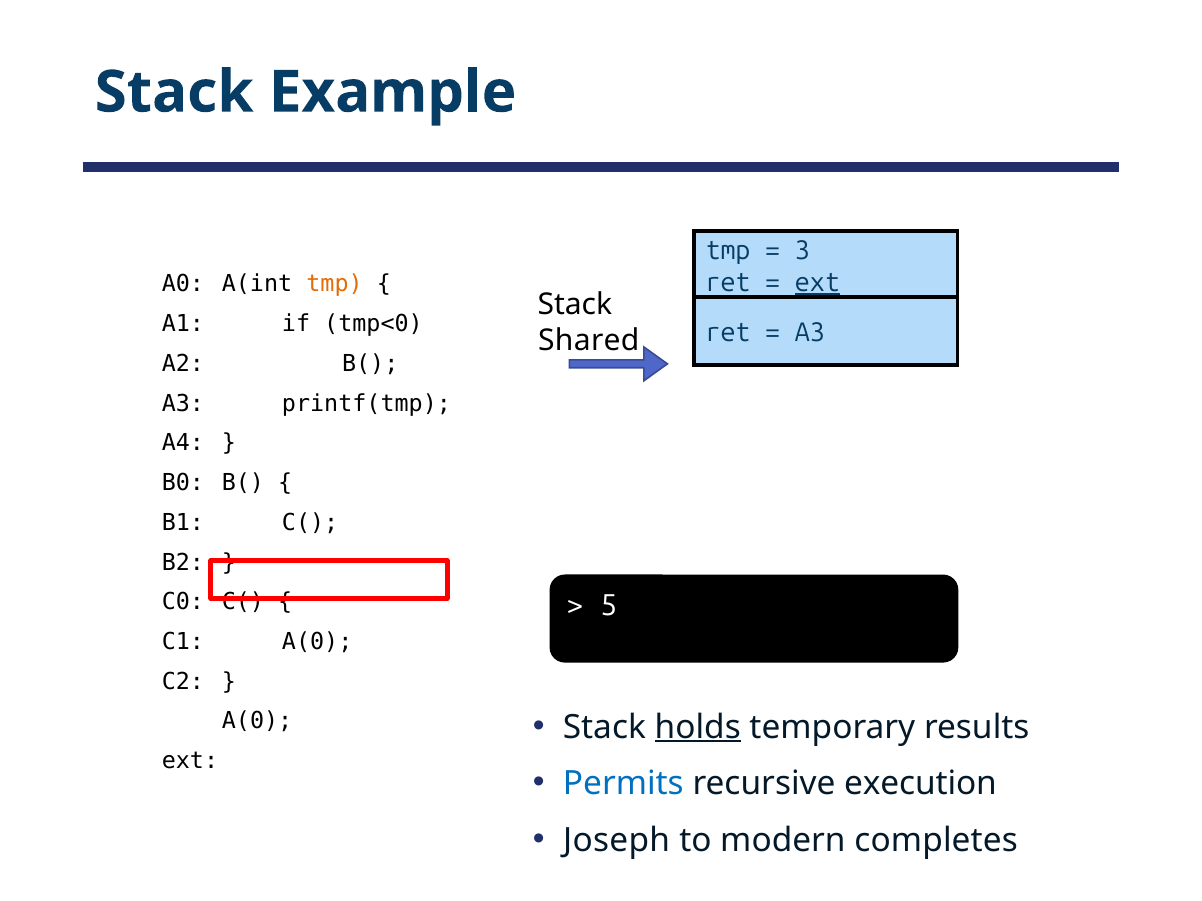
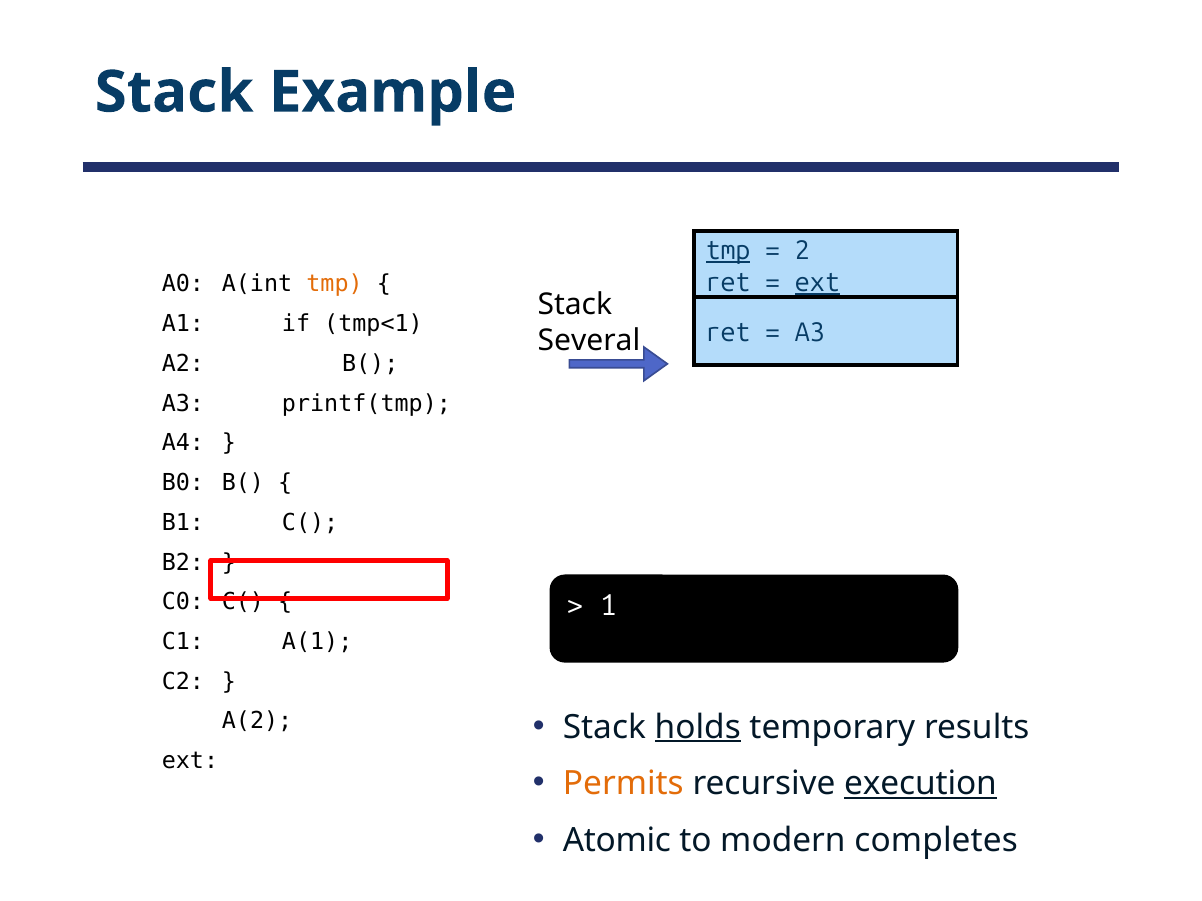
tmp at (728, 250) underline: none -> present
3: 3 -> 2
tmp<0: tmp<0 -> tmp<1
Shared: Shared -> Several
5: 5 -> 1
C1 A(0: A(0 -> A(1
A(0 at (257, 722): A(0 -> A(2
Permits colour: blue -> orange
execution underline: none -> present
Joseph: Joseph -> Atomic
